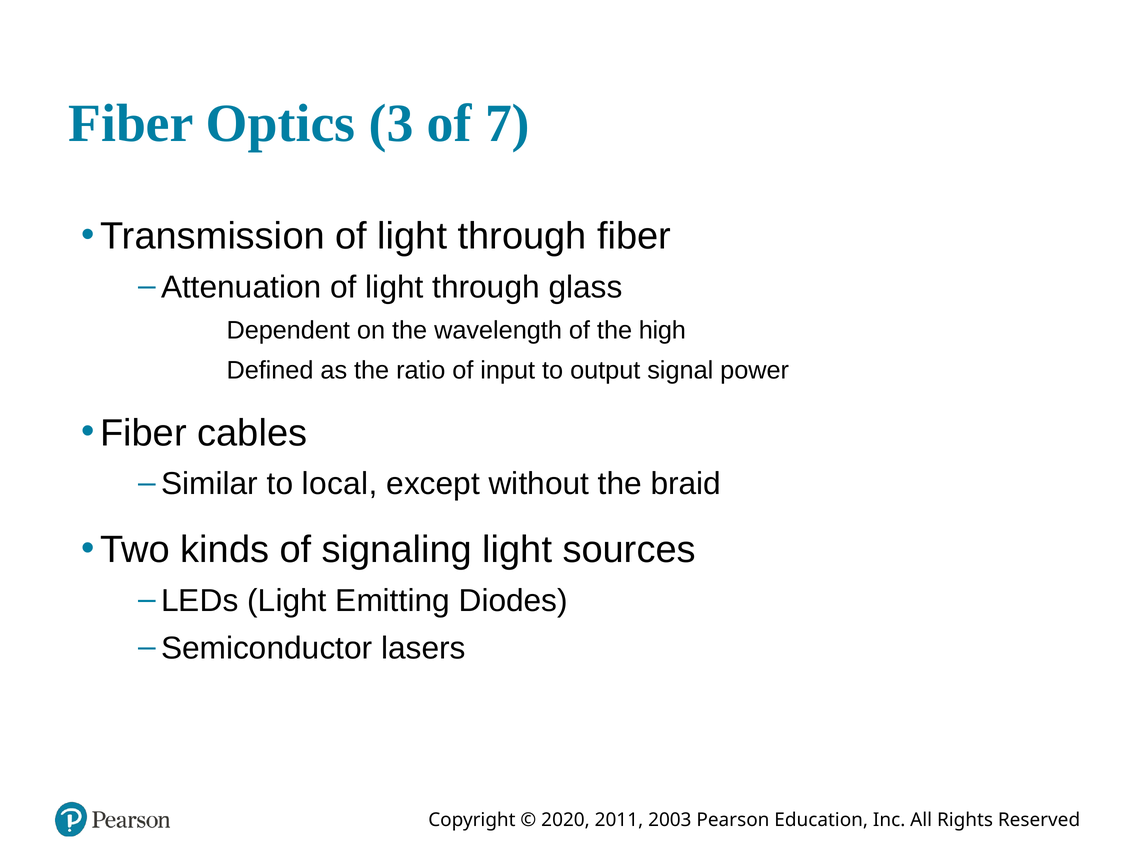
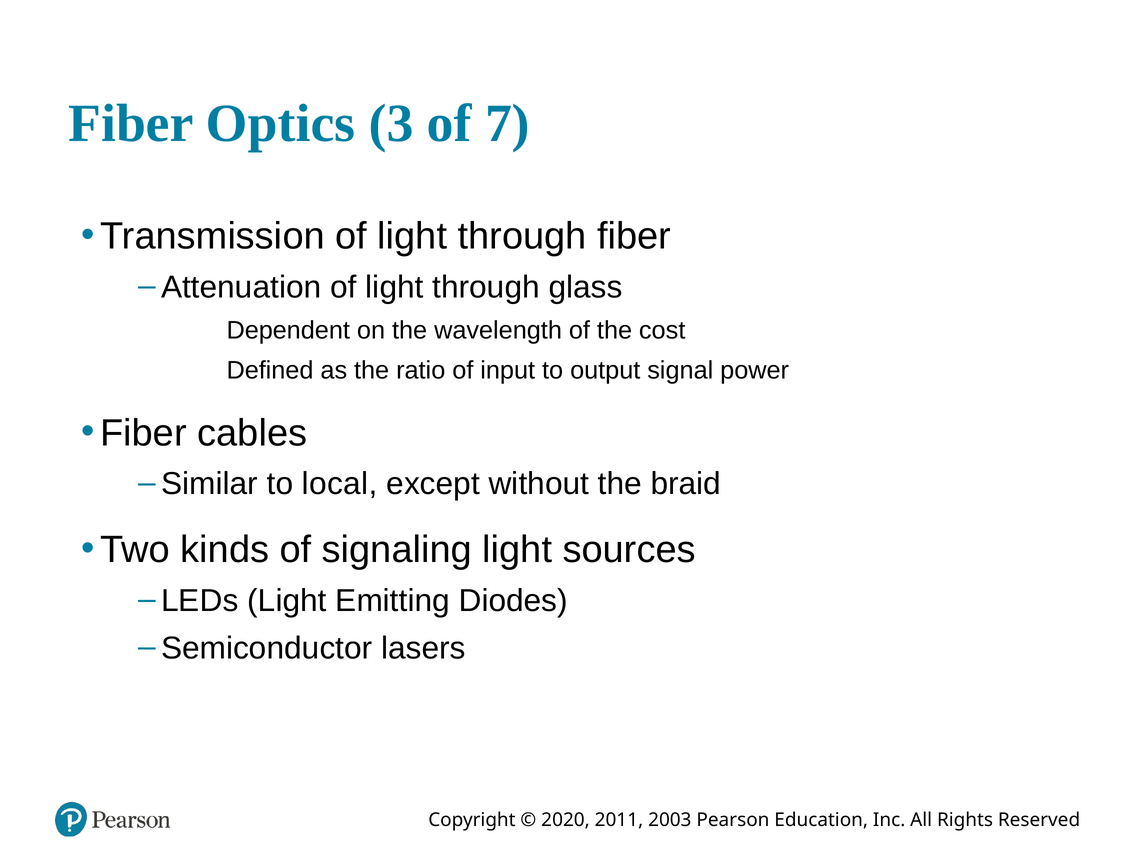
high: high -> cost
